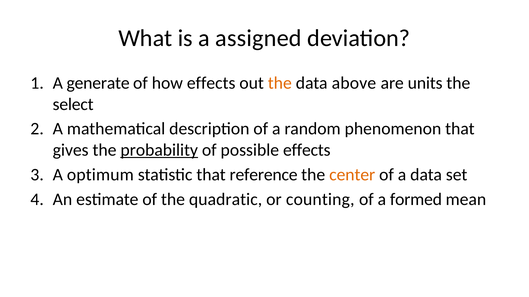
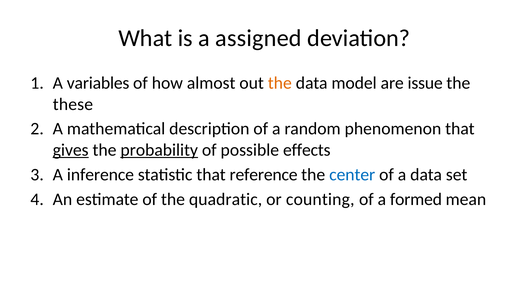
generate: generate -> variables
how effects: effects -> almost
above: above -> model
units: units -> issue
select: select -> these
gives underline: none -> present
optimum: optimum -> inference
center colour: orange -> blue
